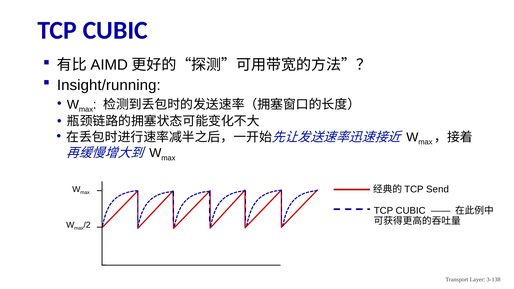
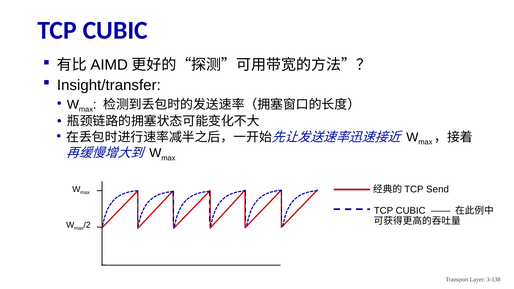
Insight/running: Insight/running -> Insight/transfer
